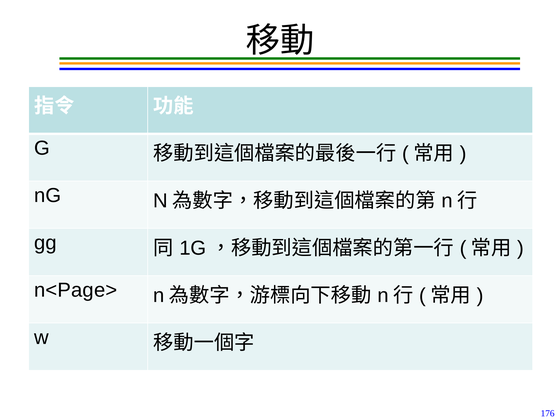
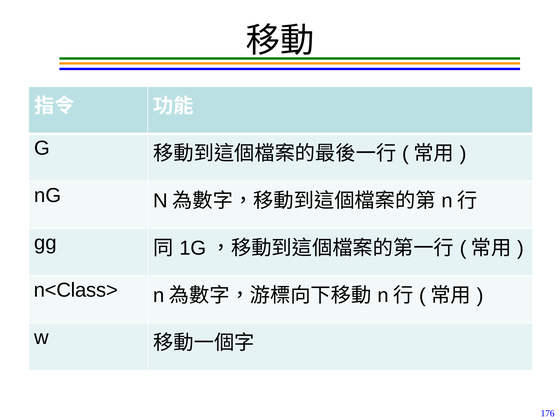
n<Page>: n<Page> -> n<Class>
